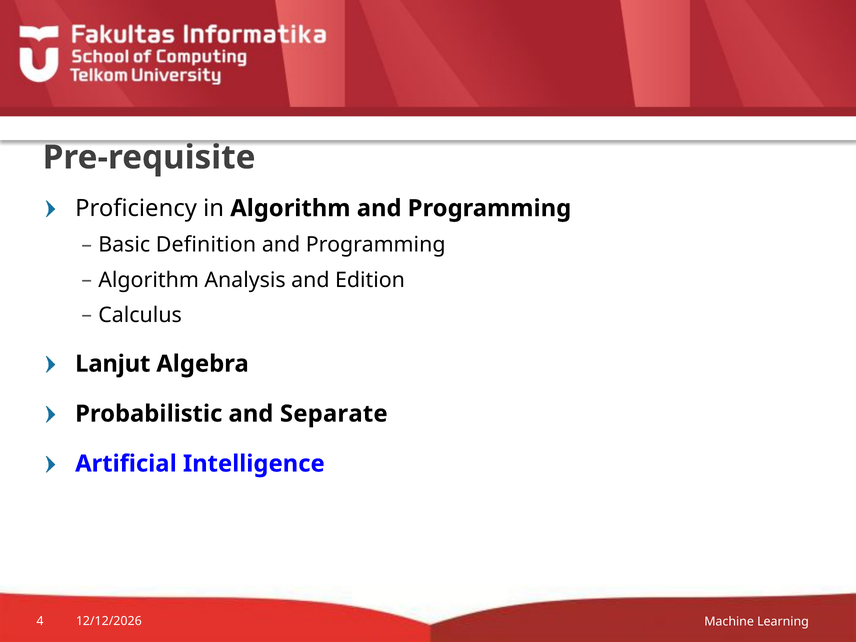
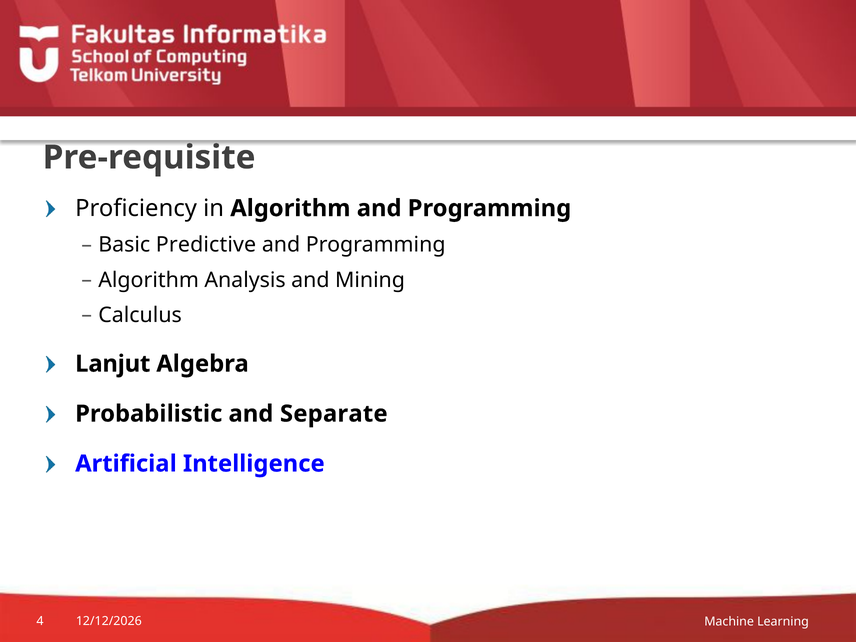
Definition: Definition -> Predictive
Edition: Edition -> Mining
